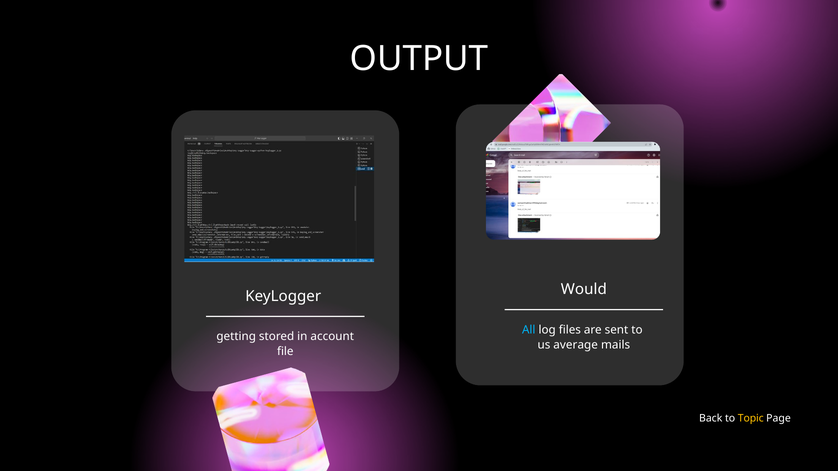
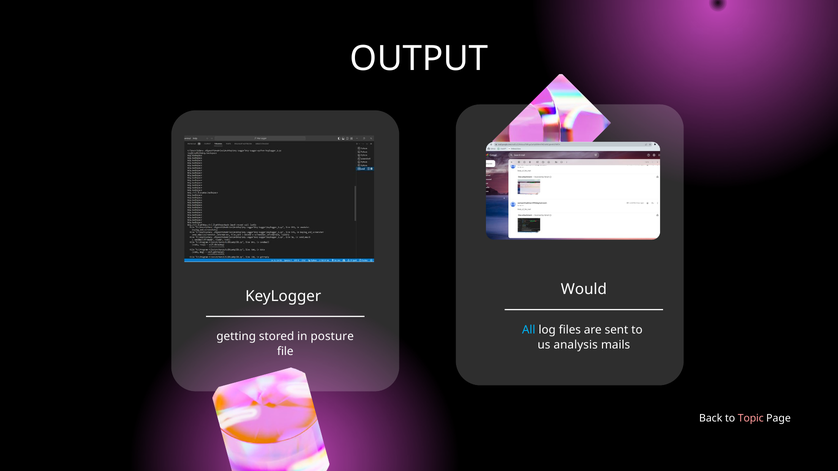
account: account -> posture
average: average -> analysis
Topic colour: yellow -> pink
